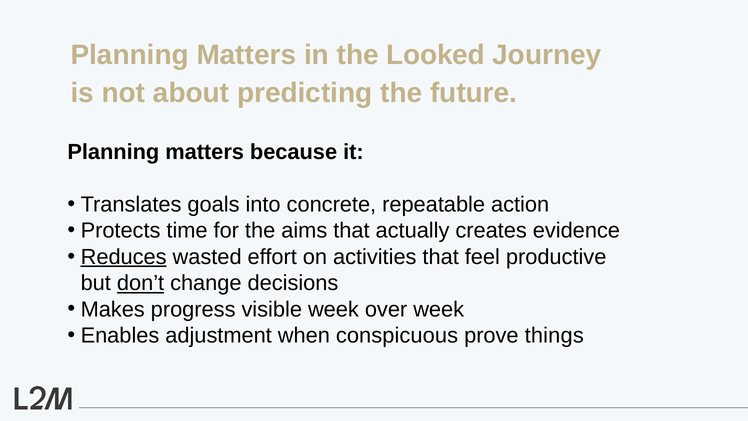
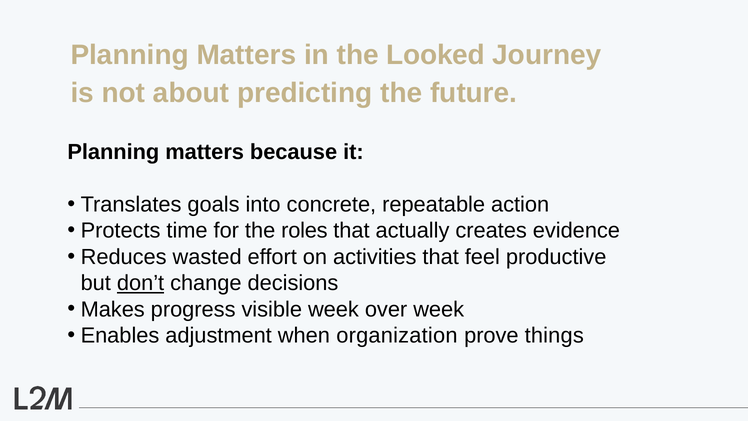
aims: aims -> roles
Reduces underline: present -> none
conspicuous: conspicuous -> organization
